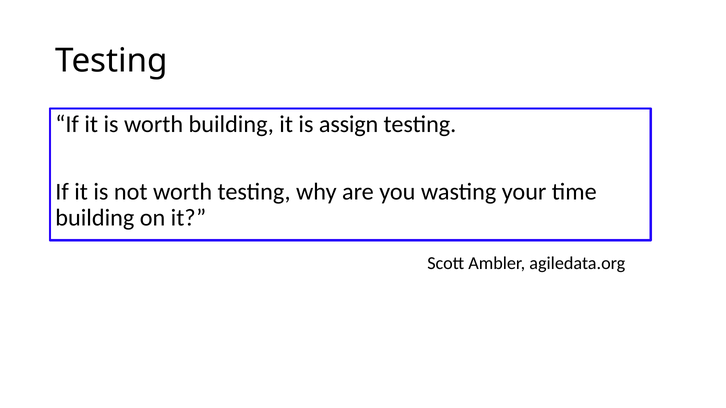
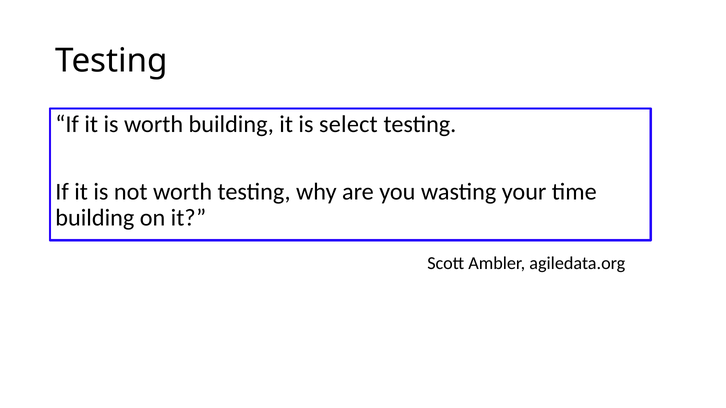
assign: assign -> select
